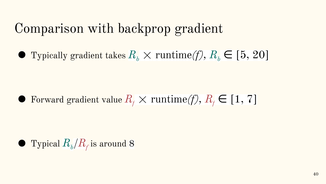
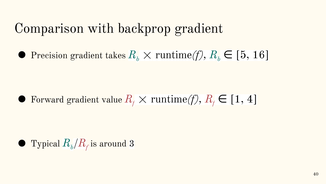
Typically: Typically -> Precision
20: 20 -> 16
7: 7 -> 4
8: 8 -> 3
